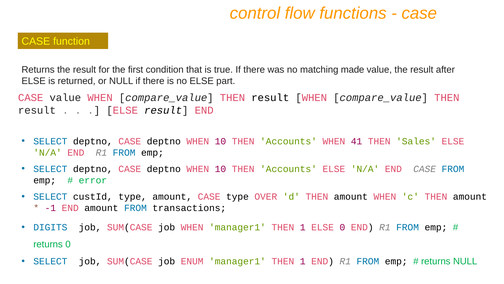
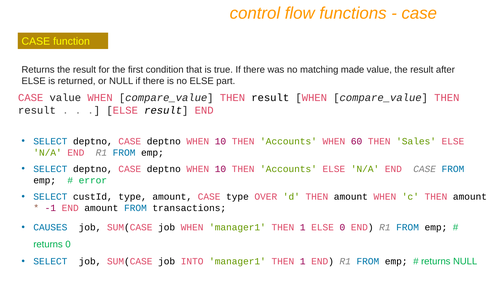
41: 41 -> 60
DIGITS: DIGITS -> CAUSES
ENUM: ENUM -> INTO
